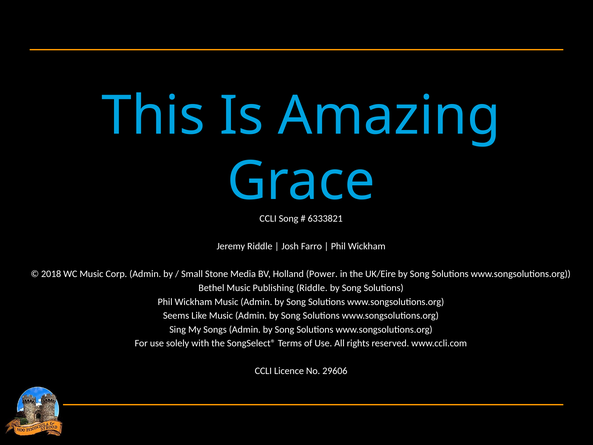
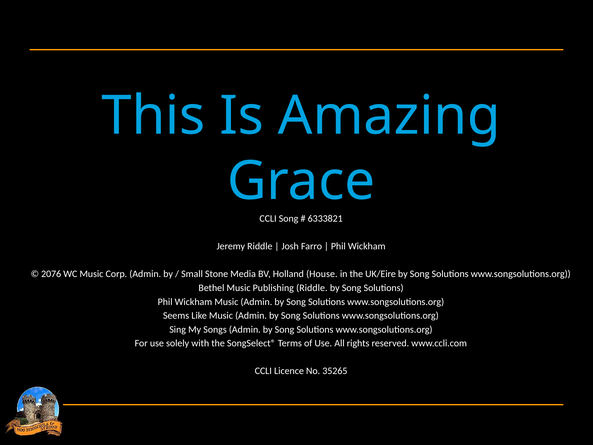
2018: 2018 -> 2076
Power: Power -> House
29606: 29606 -> 35265
